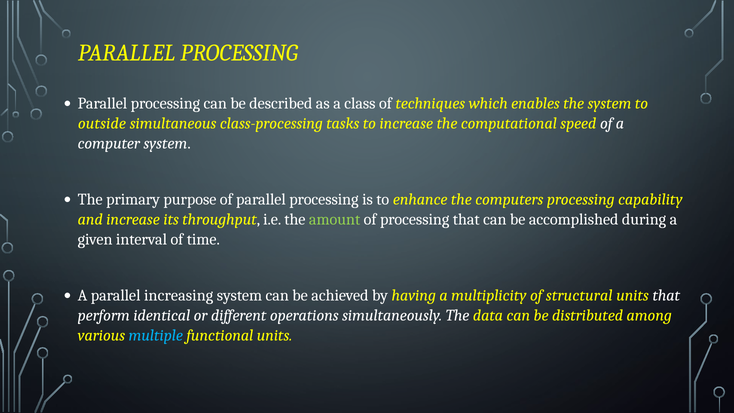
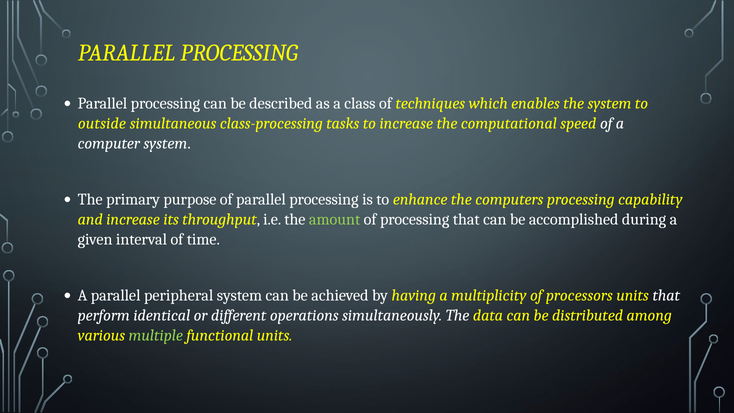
increasing: increasing -> peripheral
structural: structural -> processors
multiple colour: light blue -> light green
